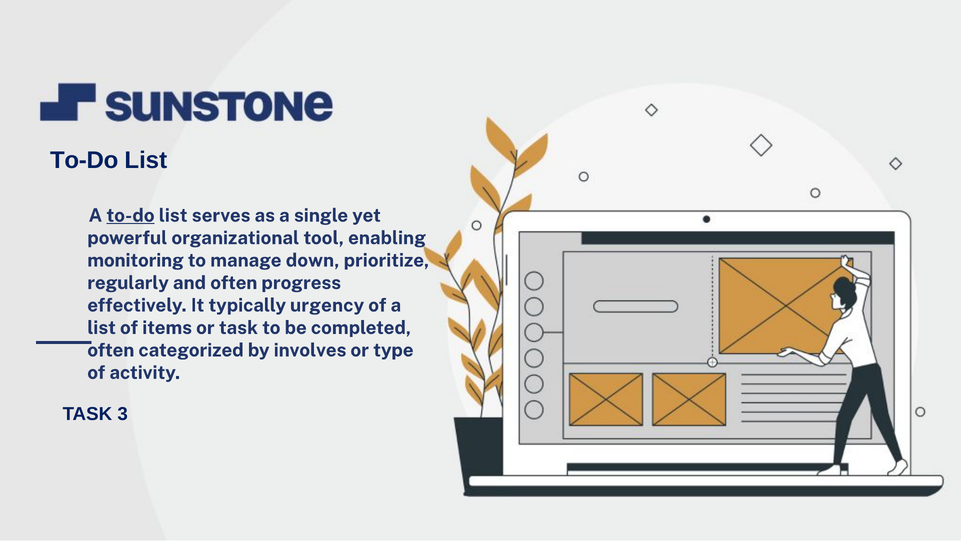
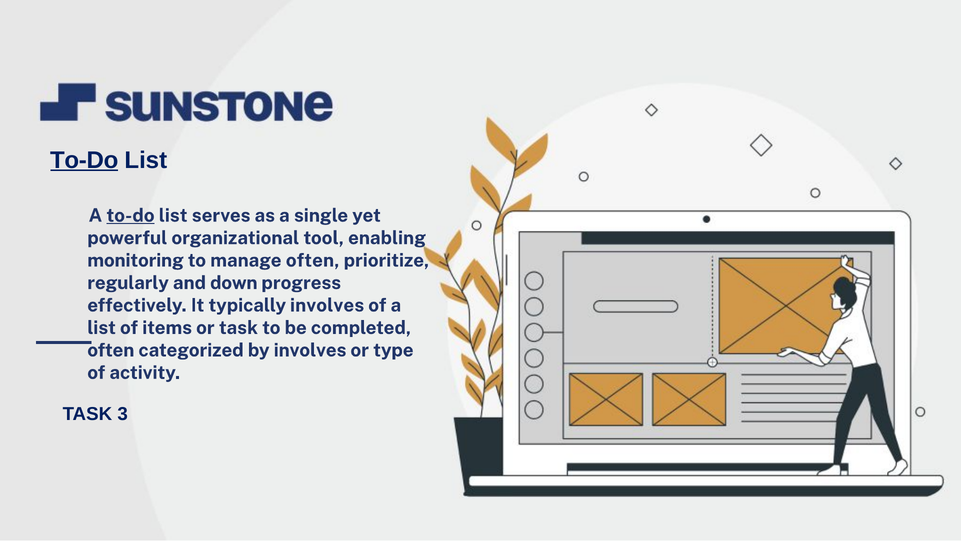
To-Do at (84, 160) underline: none -> present
manage down: down -> often
and often: often -> down
typically urgency: urgency -> involves
